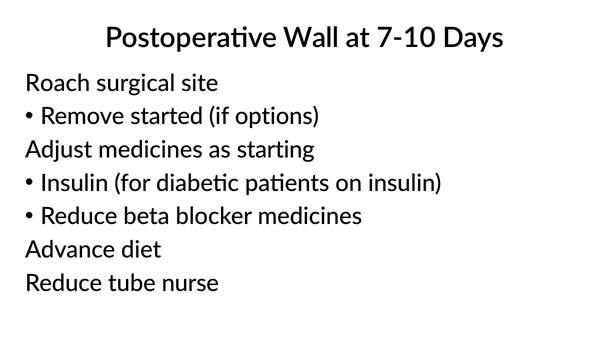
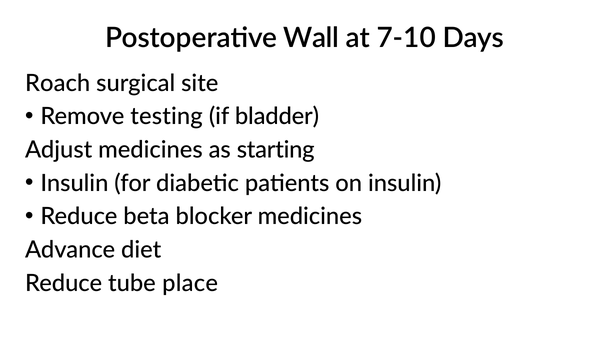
started: started -> testing
options: options -> bladder
nurse: nurse -> place
